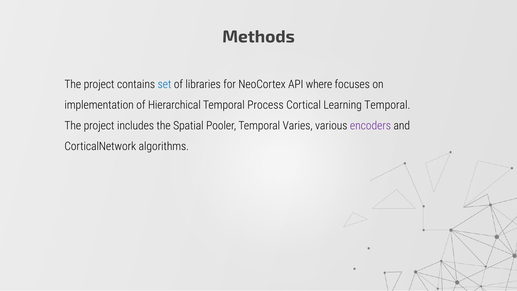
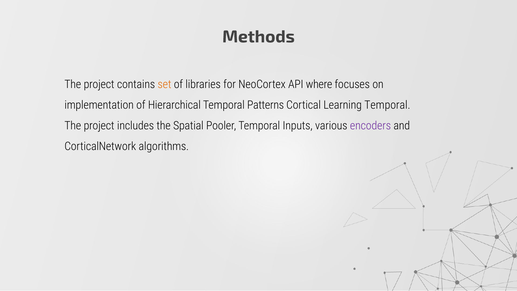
set colour: blue -> orange
Process: Process -> Patterns
Varies: Varies -> Inputs
